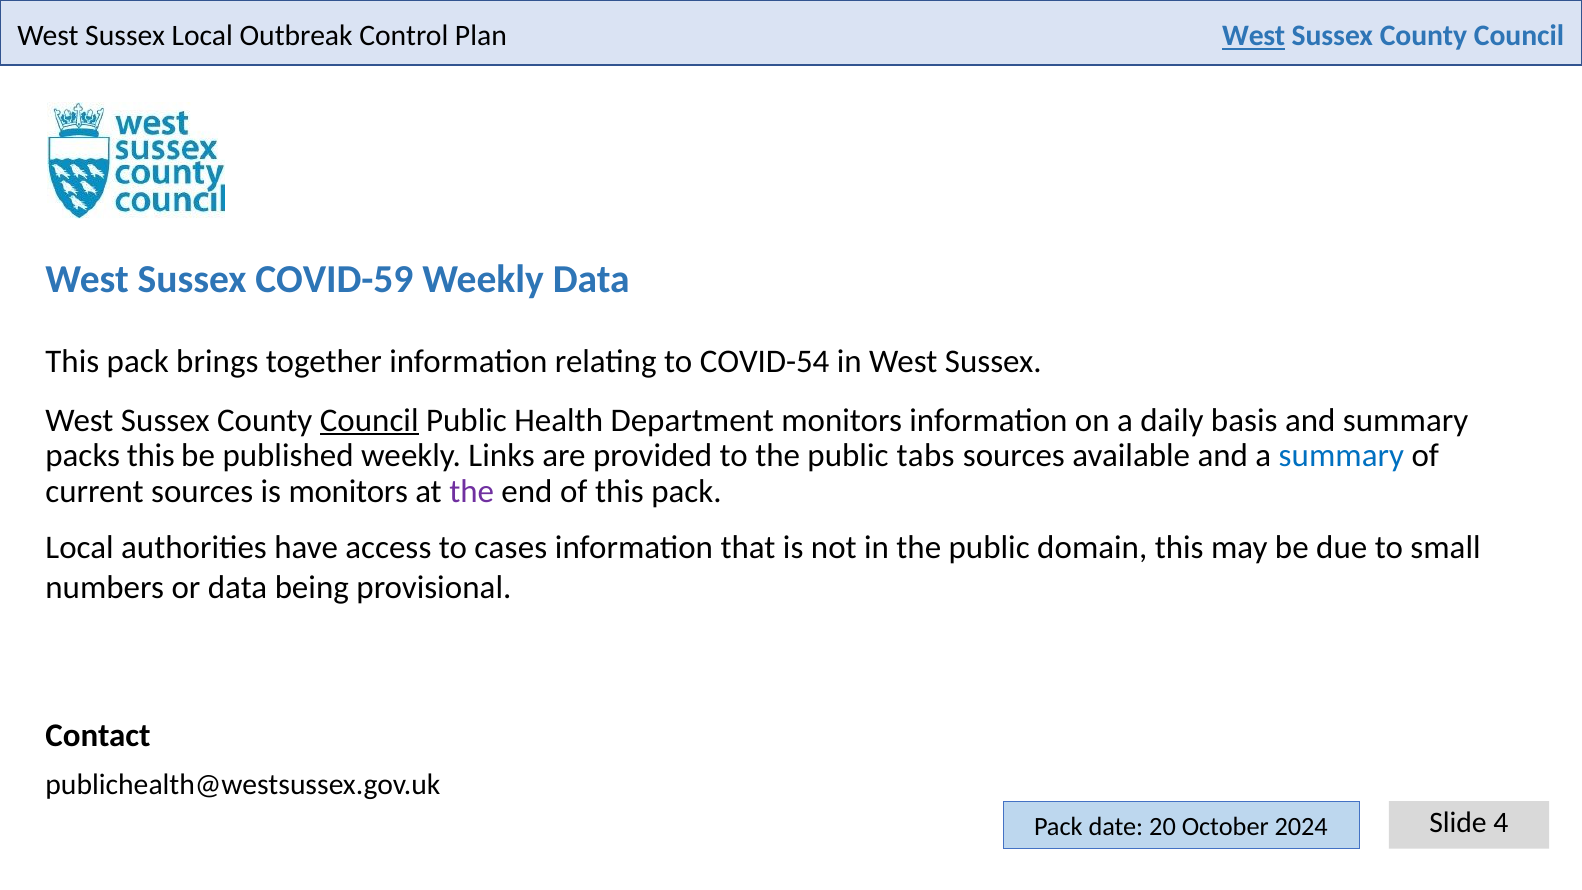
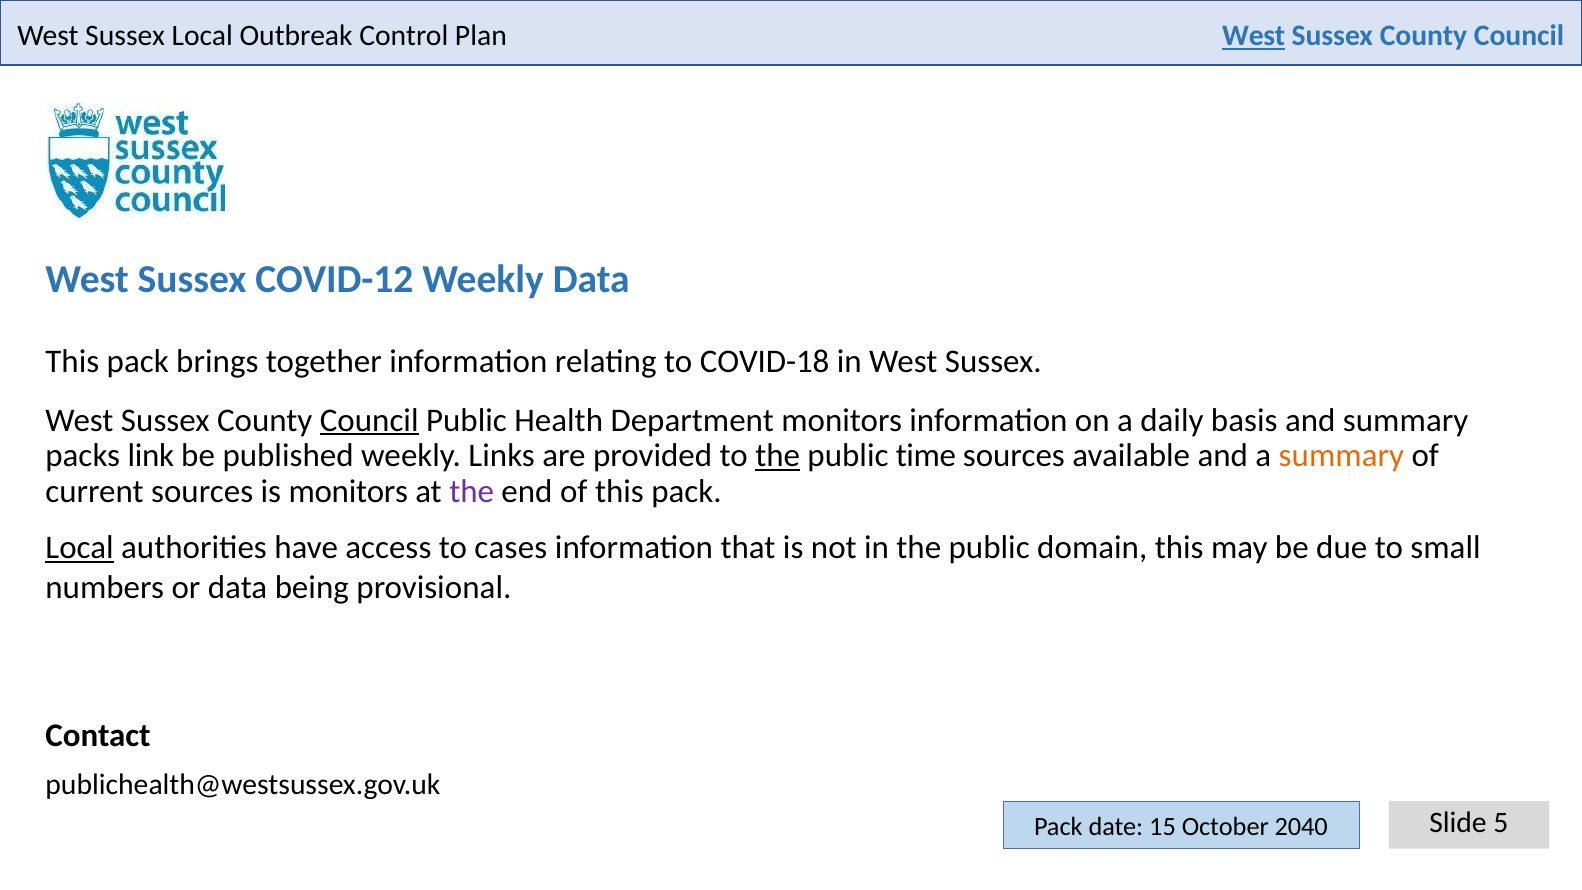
COVID-59: COVID-59 -> COVID-12
COVID-54: COVID-54 -> COVID-18
packs this: this -> link
the at (778, 456) underline: none -> present
tabs: tabs -> time
summary at (1341, 456) colour: blue -> orange
Local at (80, 548) underline: none -> present
4: 4 -> 5
20: 20 -> 15
2024: 2024 -> 2040
